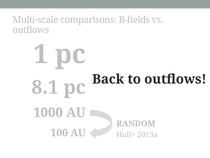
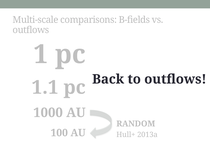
8.1: 8.1 -> 1.1
